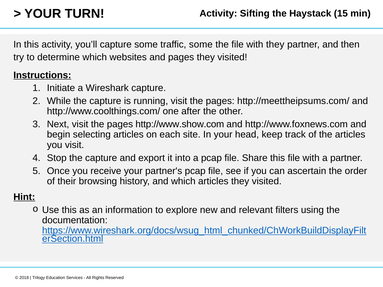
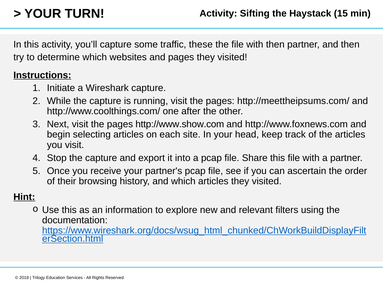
traffic some: some -> these
with they: they -> then
